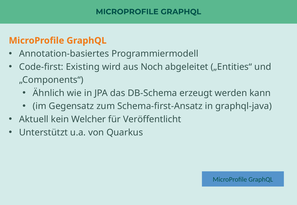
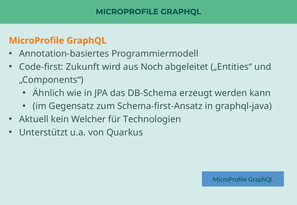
Existing: Existing -> Zukunft
Veröffentlicht: Veröffentlicht -> Technologien
